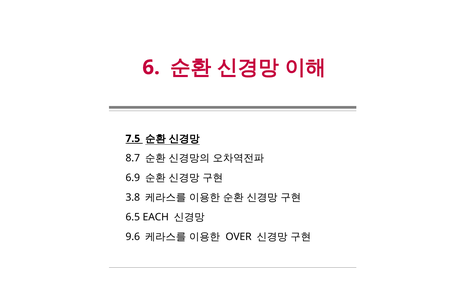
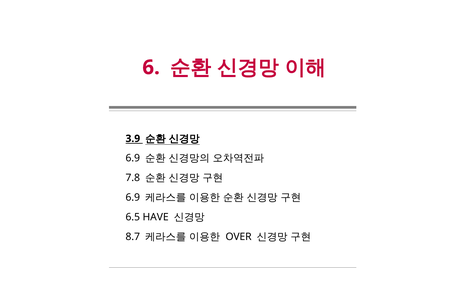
7.5: 7.5 -> 3.9
8.7 at (133, 158): 8.7 -> 6.9
6.9: 6.9 -> 7.8
3.8 at (133, 198): 3.8 -> 6.9
EACH: EACH -> HAVE
9.6: 9.6 -> 8.7
